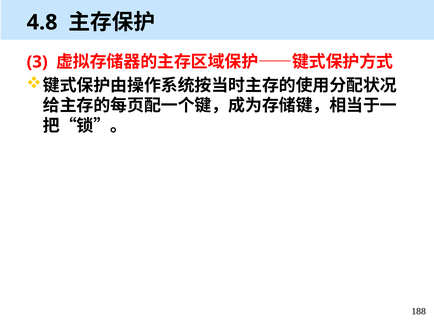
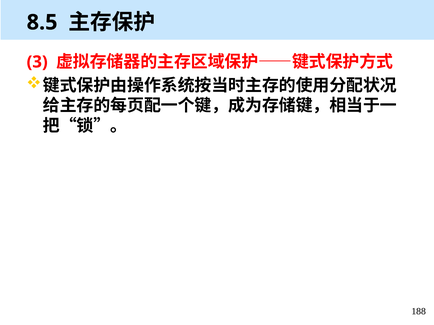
4.8: 4.8 -> 8.5
